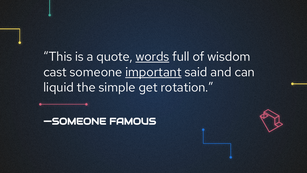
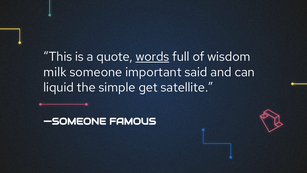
cast: cast -> milk
important underline: present -> none
rotation: rotation -> satellite
